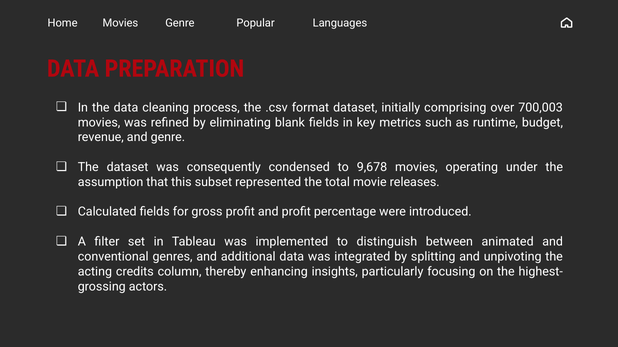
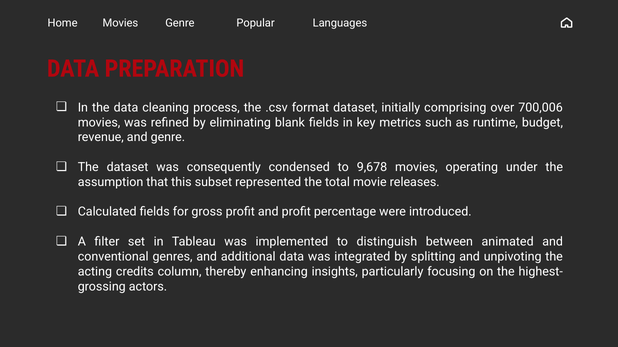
700,003: 700,003 -> 700,006
